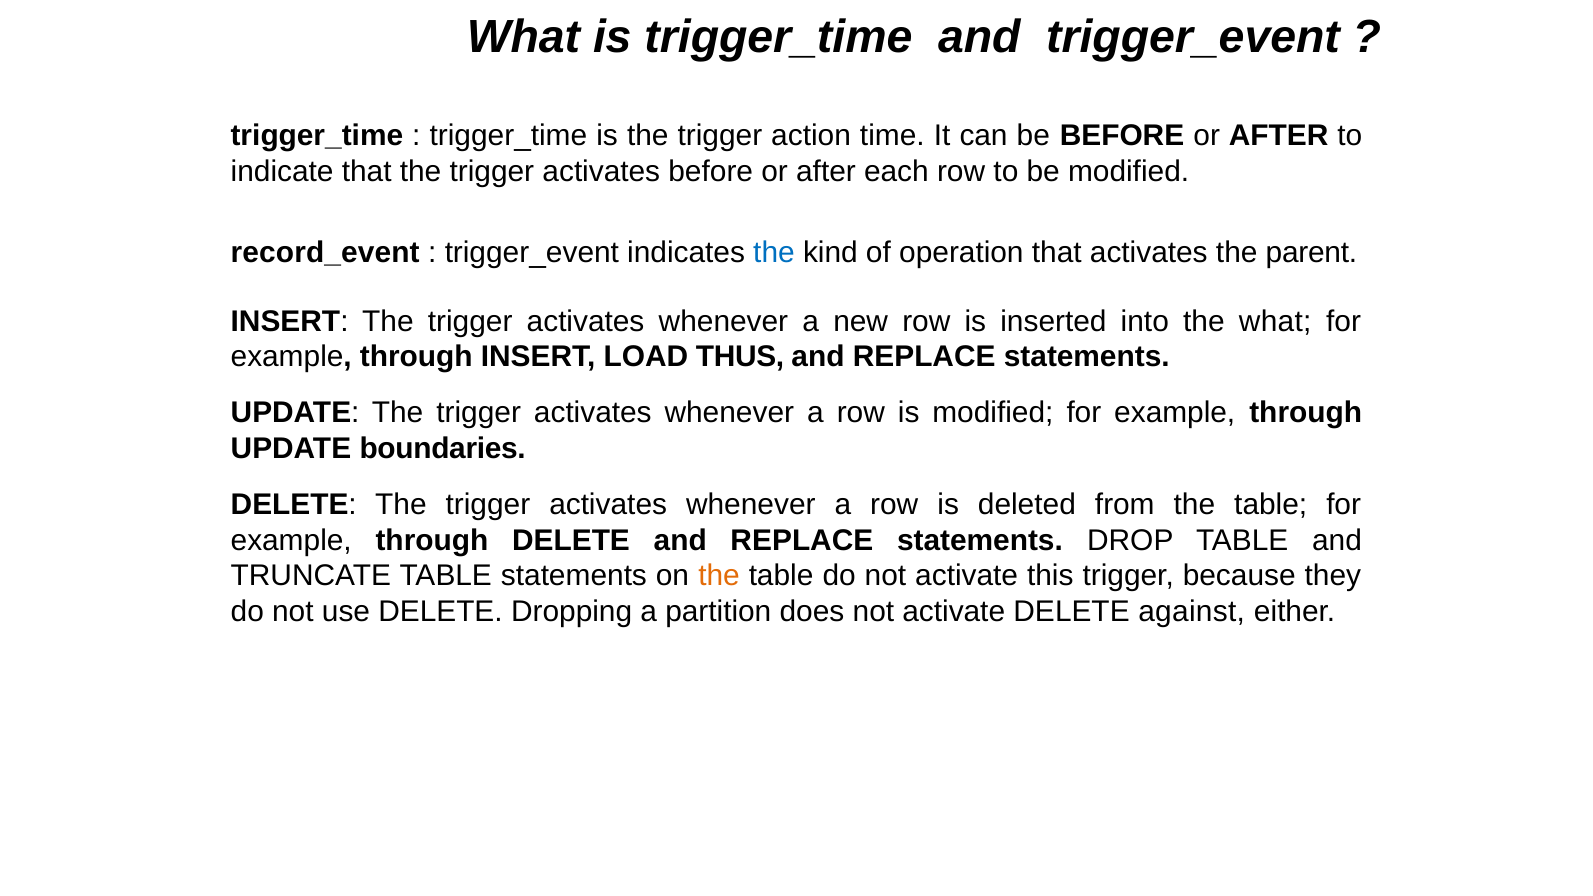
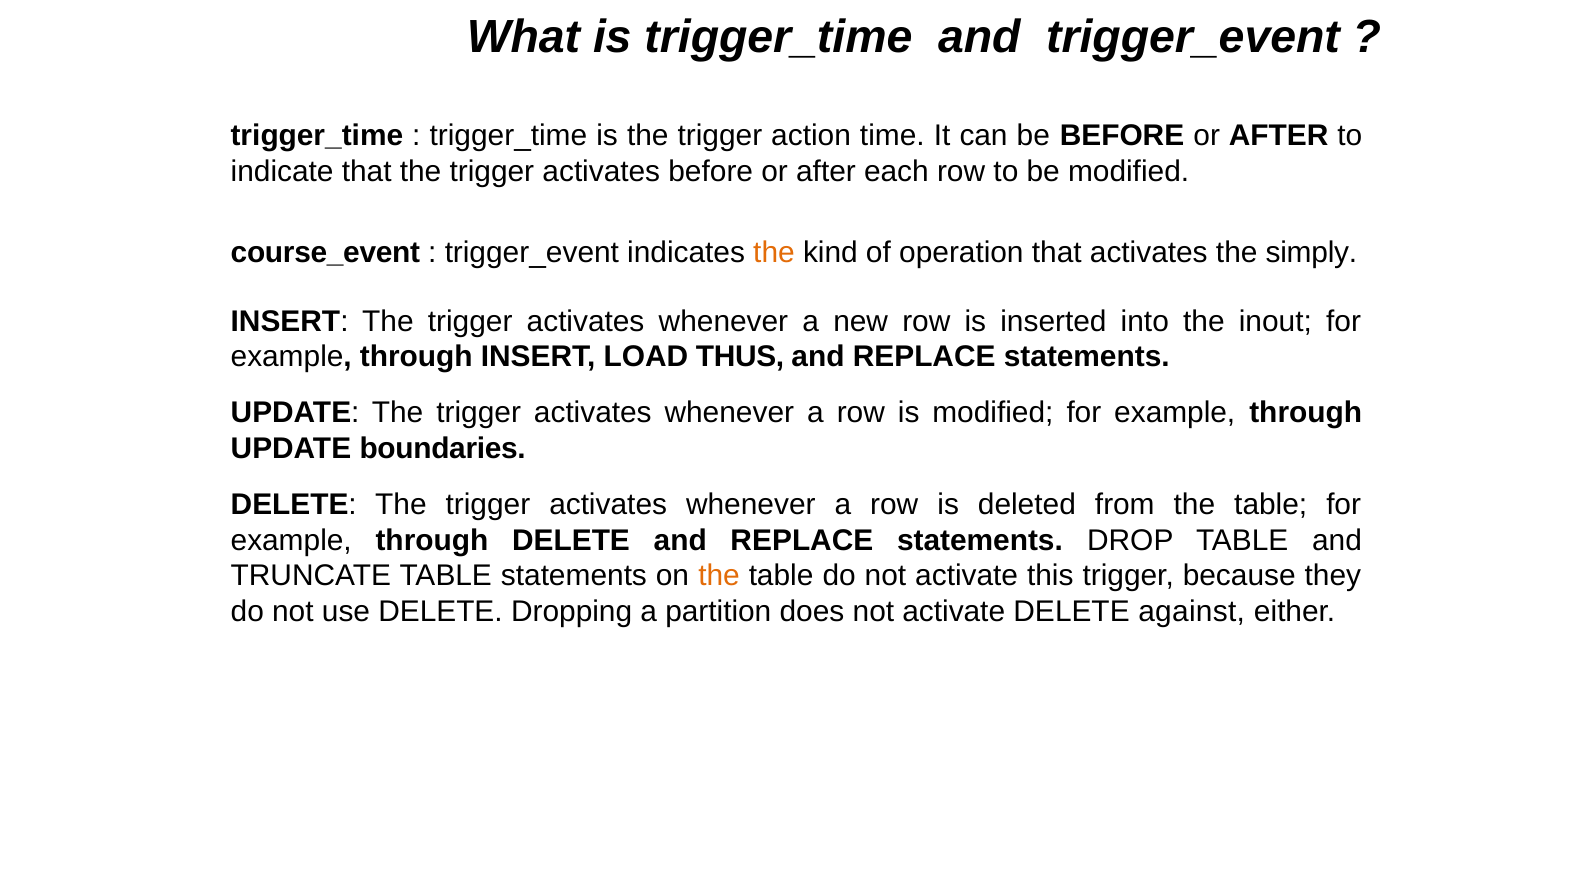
record_event: record_event -> course_event
the at (774, 253) colour: blue -> orange
parent: parent -> simply
the what: what -> inout
